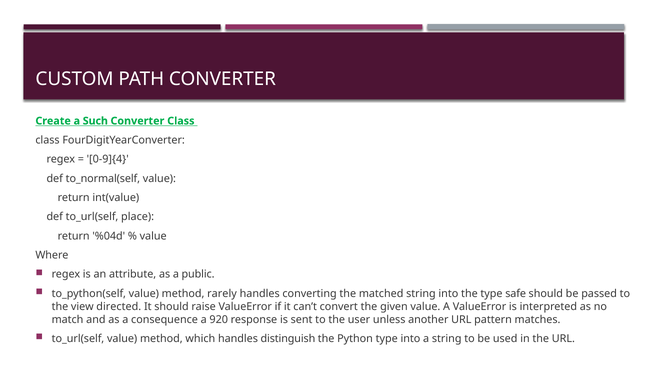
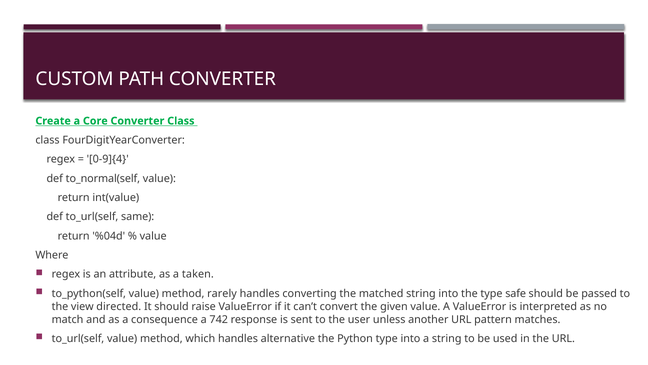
Such: Such -> Core
place: place -> same
public: public -> taken
920: 920 -> 742
distinguish: distinguish -> alternative
